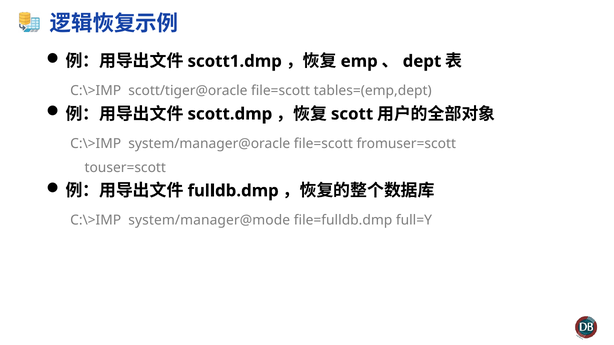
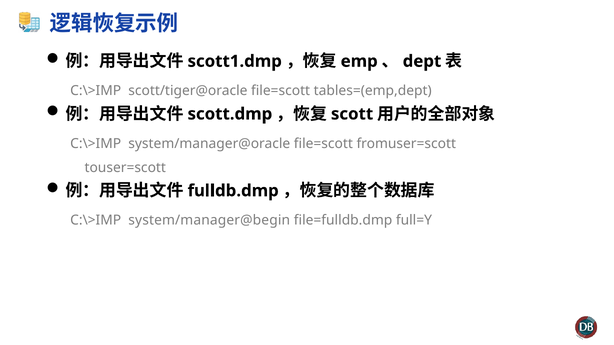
system/manager@mode: system/manager@mode -> system/manager@begin
